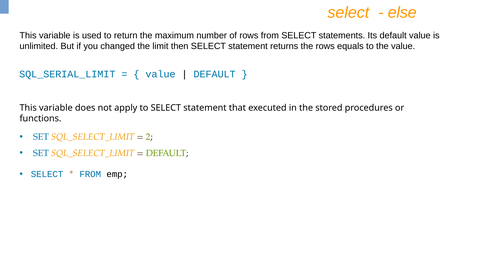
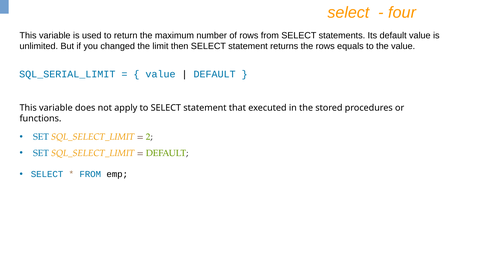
else: else -> four
